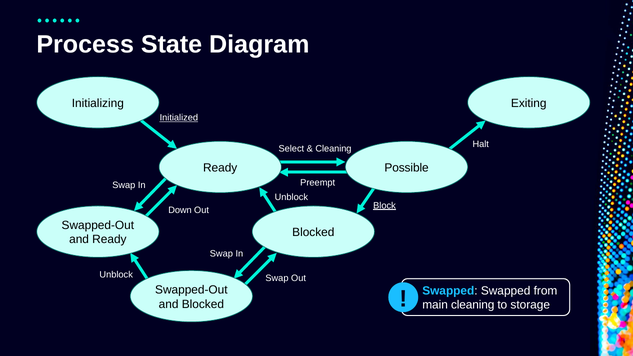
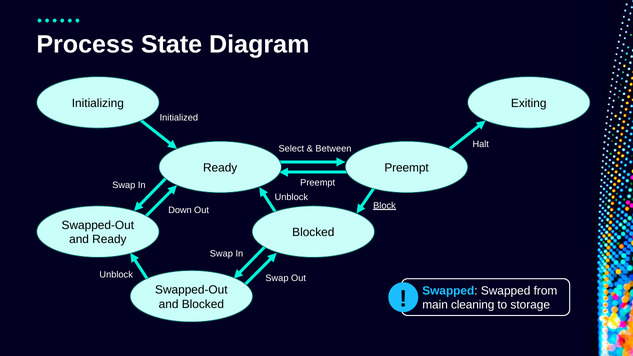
Initialized underline: present -> none
Cleaning at (333, 149): Cleaning -> Between
Ready Possible: Possible -> Preempt
